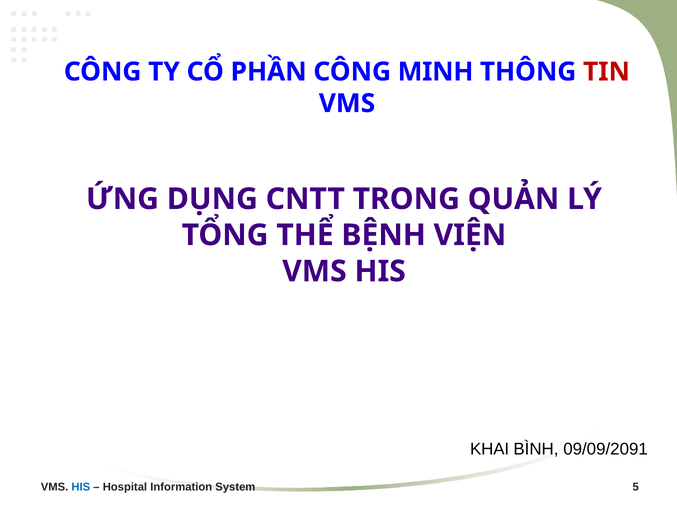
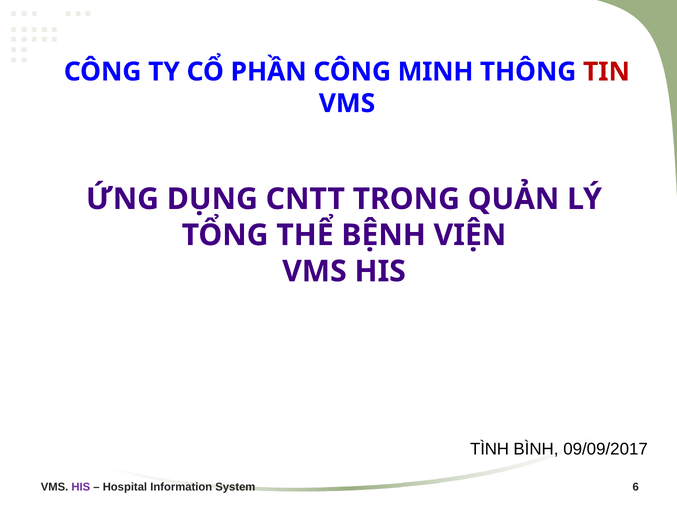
KHAI: KHAI -> TÌNH
09/09/2091: 09/09/2091 -> 09/09/2017
HIS at (81, 487) colour: blue -> purple
5: 5 -> 6
